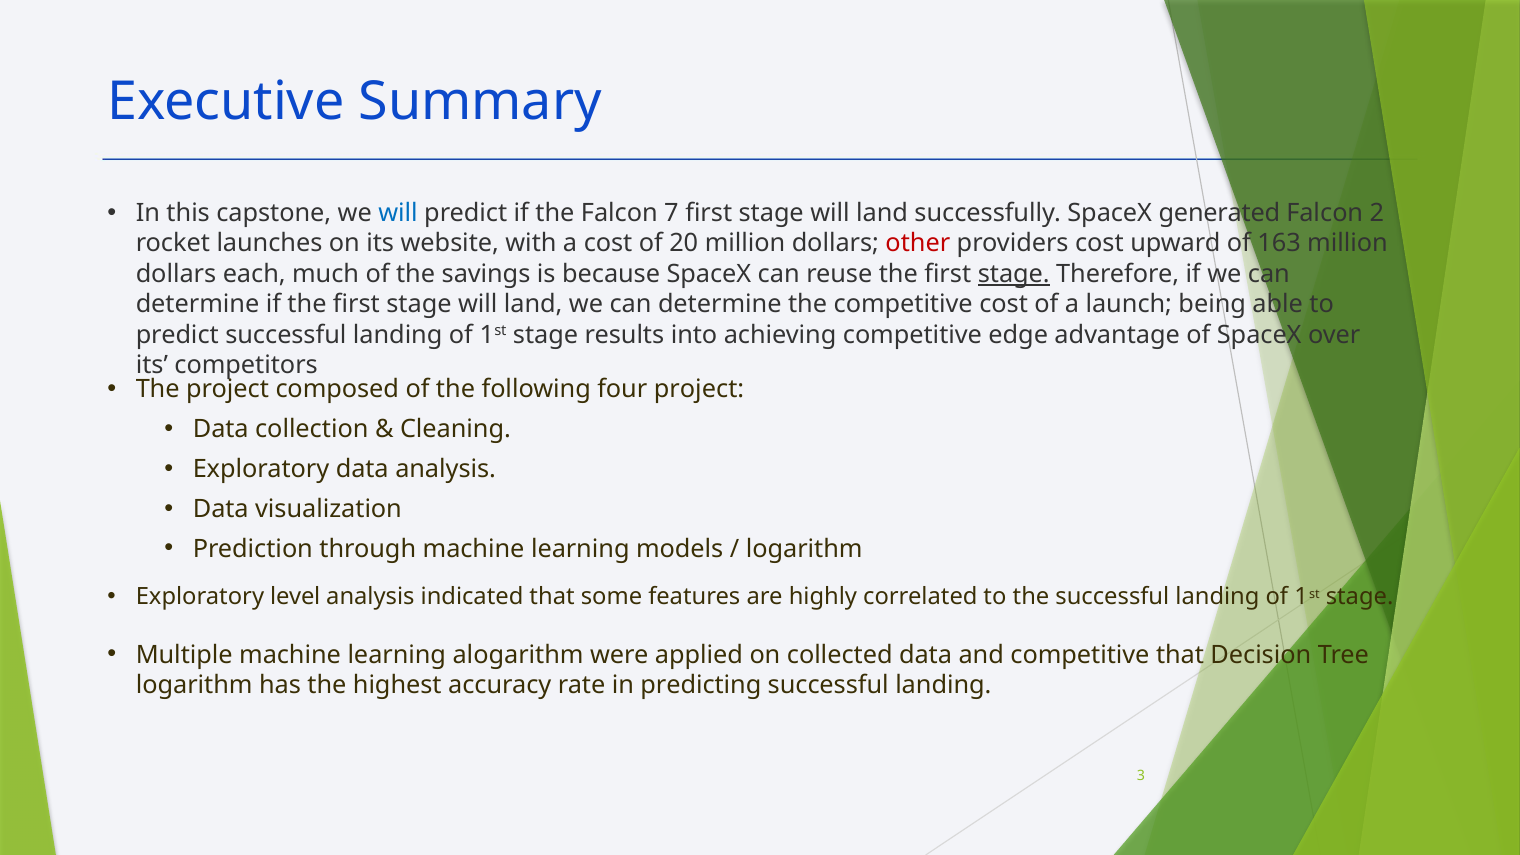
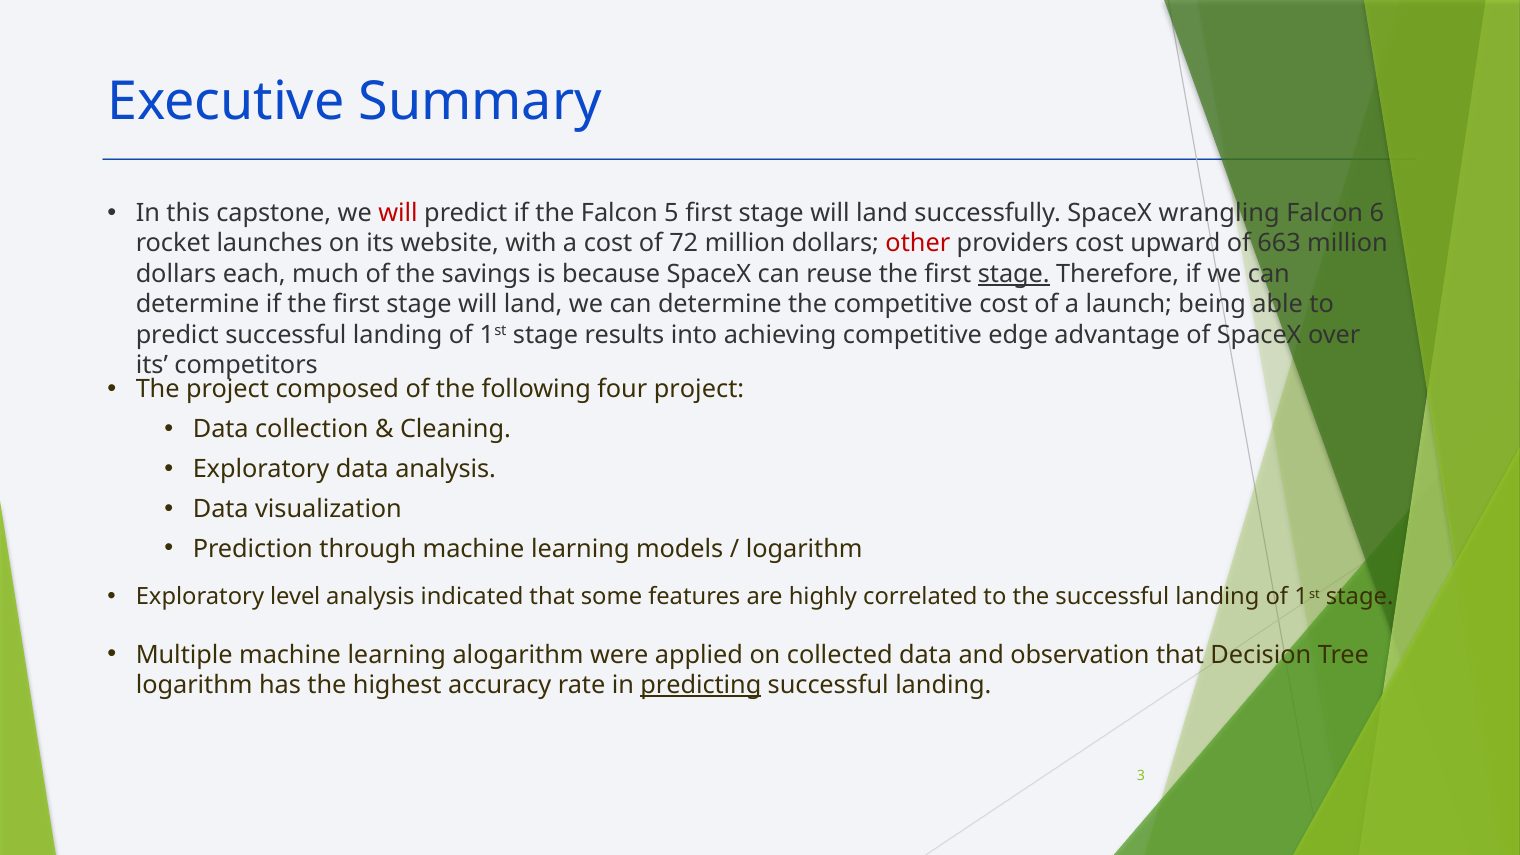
will at (398, 213) colour: blue -> red
7: 7 -> 5
generated: generated -> wrangling
2: 2 -> 6
20: 20 -> 72
163: 163 -> 663
and competitive: competitive -> observation
predicting underline: none -> present
